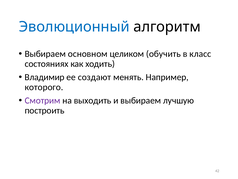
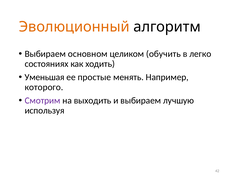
Эволюционный colour: blue -> orange
класс: класс -> легко
Владимир: Владимир -> Уменьшая
создают: создают -> простые
построить: построить -> используя
